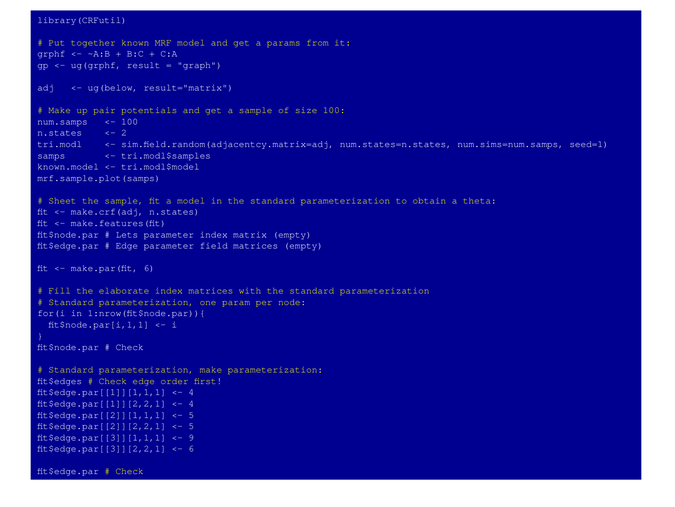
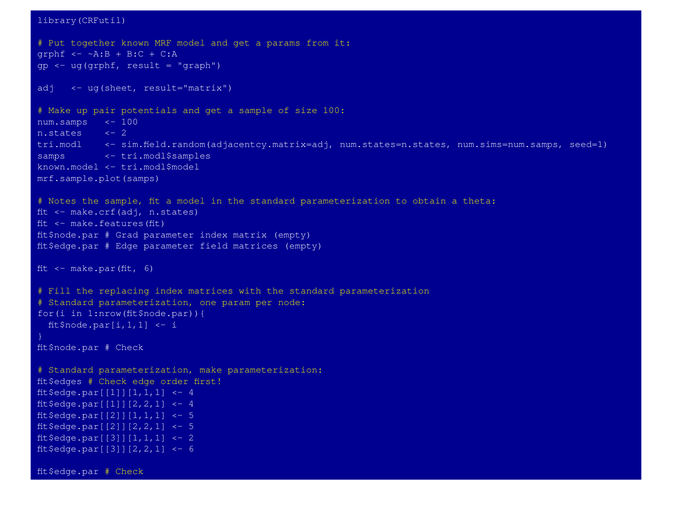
ug(below: ug(below -> ug(sheet
Sheet: Sheet -> Notes
Lets: Lets -> Grad
elaborate: elaborate -> replacing
9 at (191, 437): 9 -> 2
